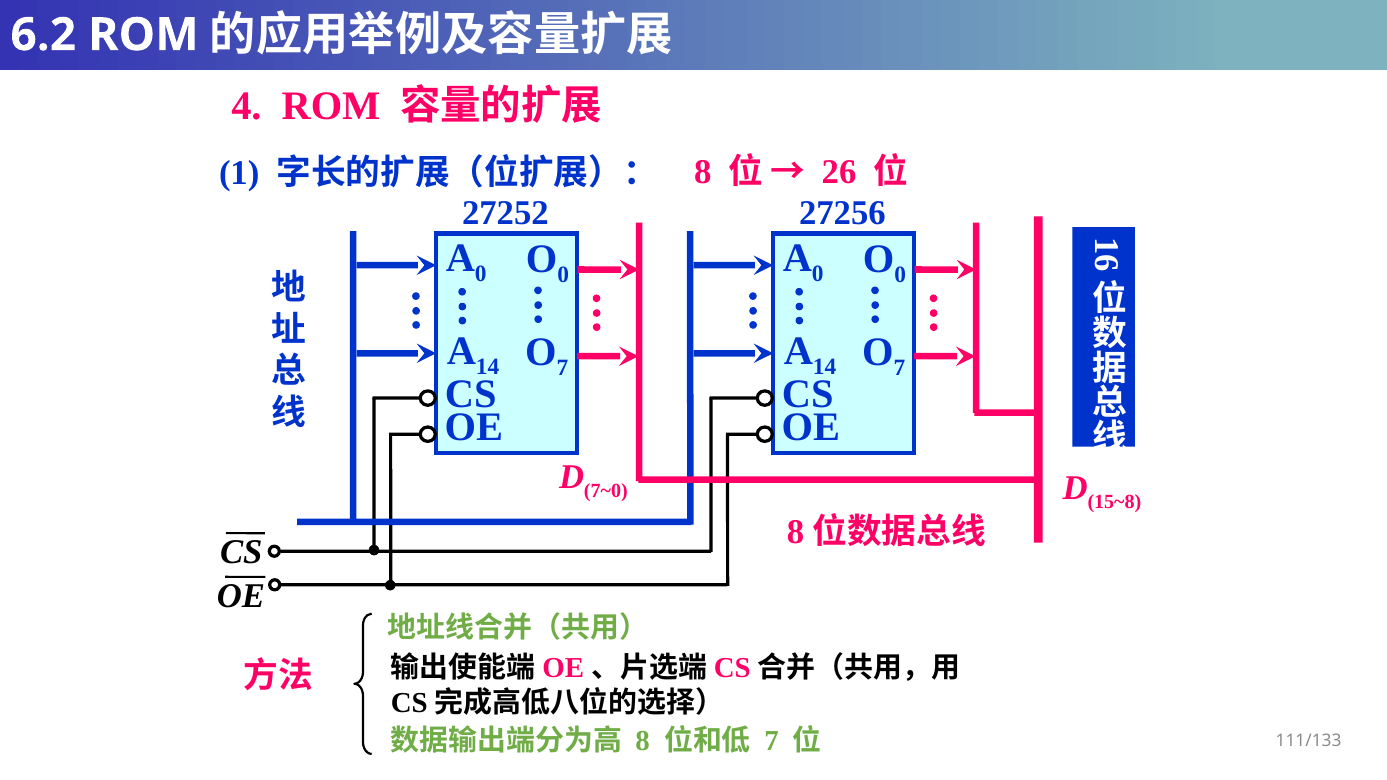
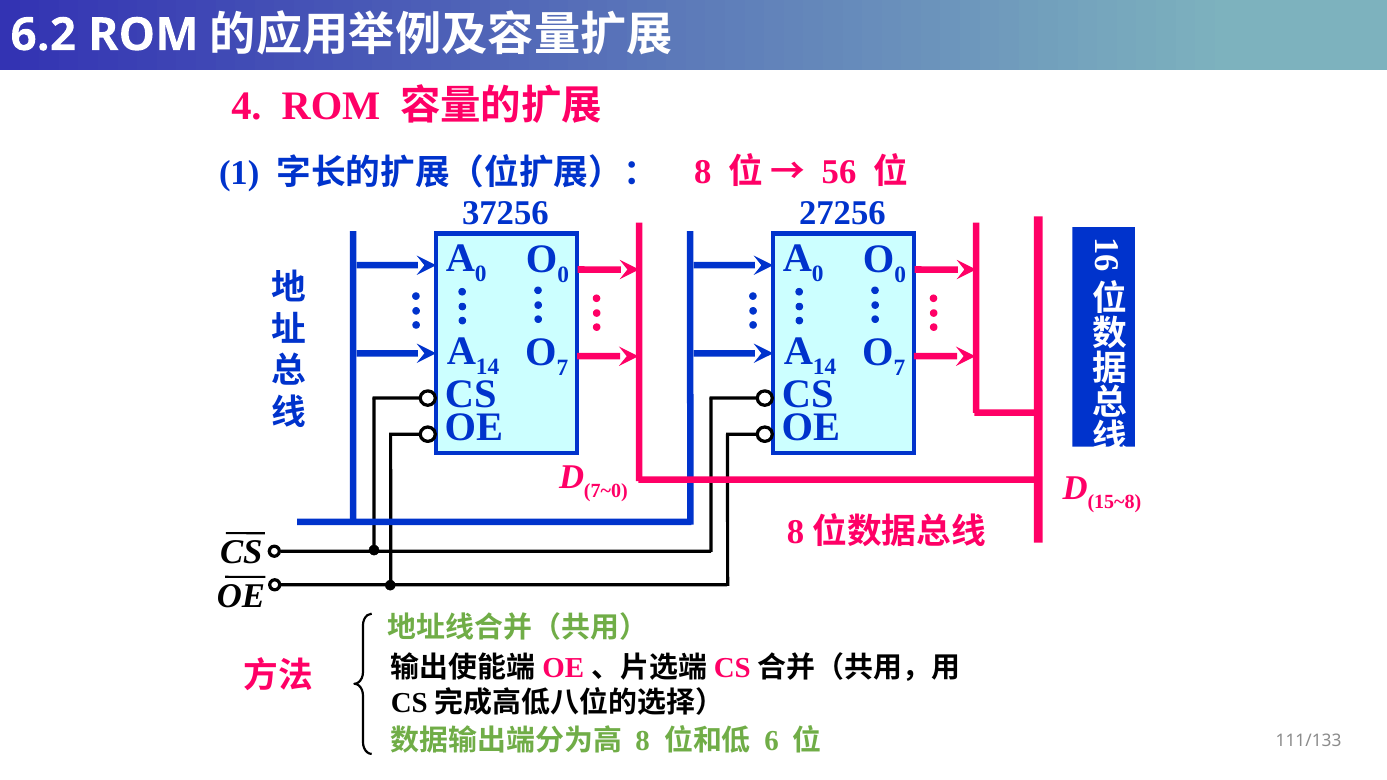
26: 26 -> 56
27252: 27252 -> 37256
7 at (772, 741): 7 -> 6
